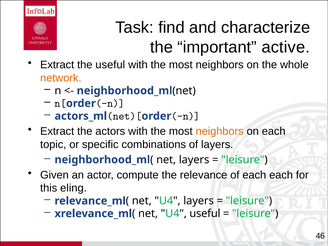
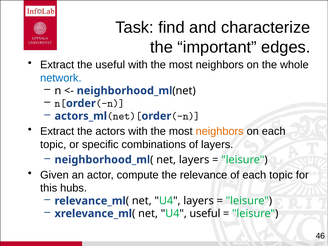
active: active -> edges
network colour: orange -> blue
of each each: each -> topic
eling: eling -> hubs
